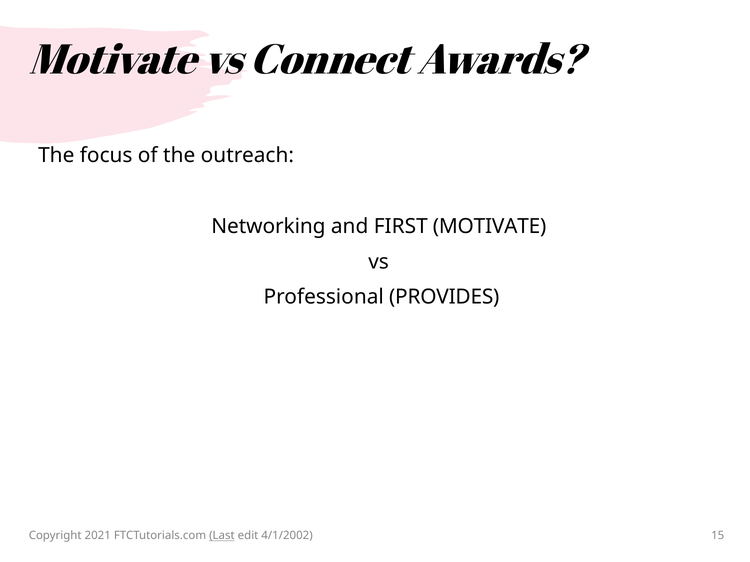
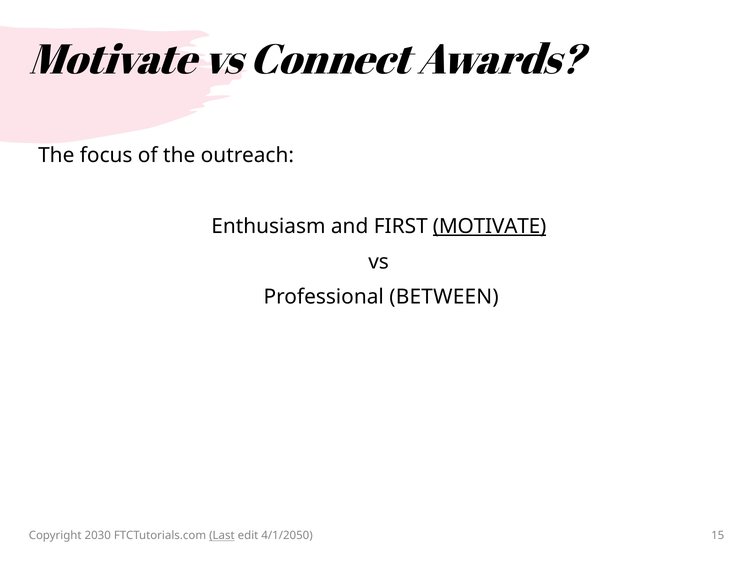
Networking: Networking -> Enthusiasm
MOTIVATE at (490, 227) underline: none -> present
PROVIDES: PROVIDES -> BETWEEN
2021: 2021 -> 2030
4/1/2002: 4/1/2002 -> 4/1/2050
